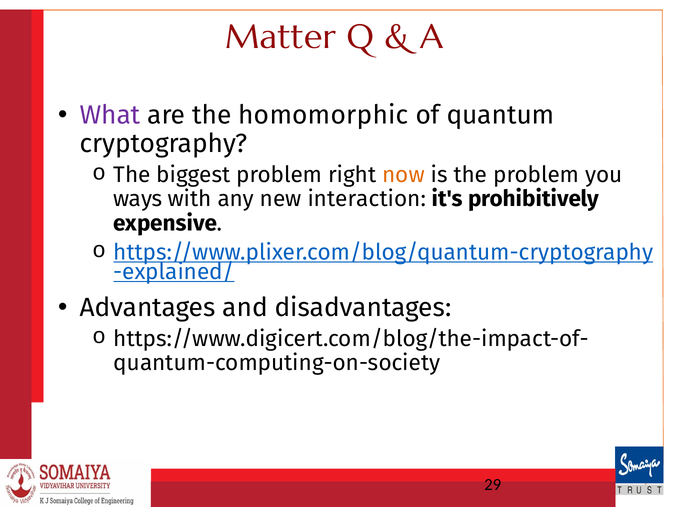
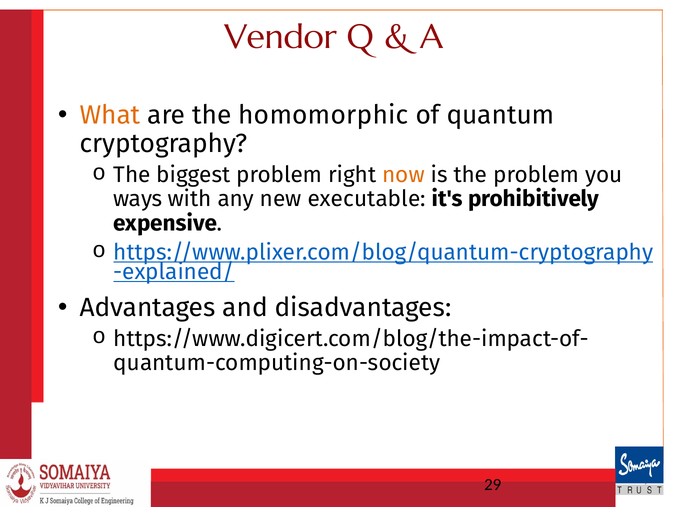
Matter: Matter -> Vendor
What colour: purple -> orange
interaction: interaction -> executable
